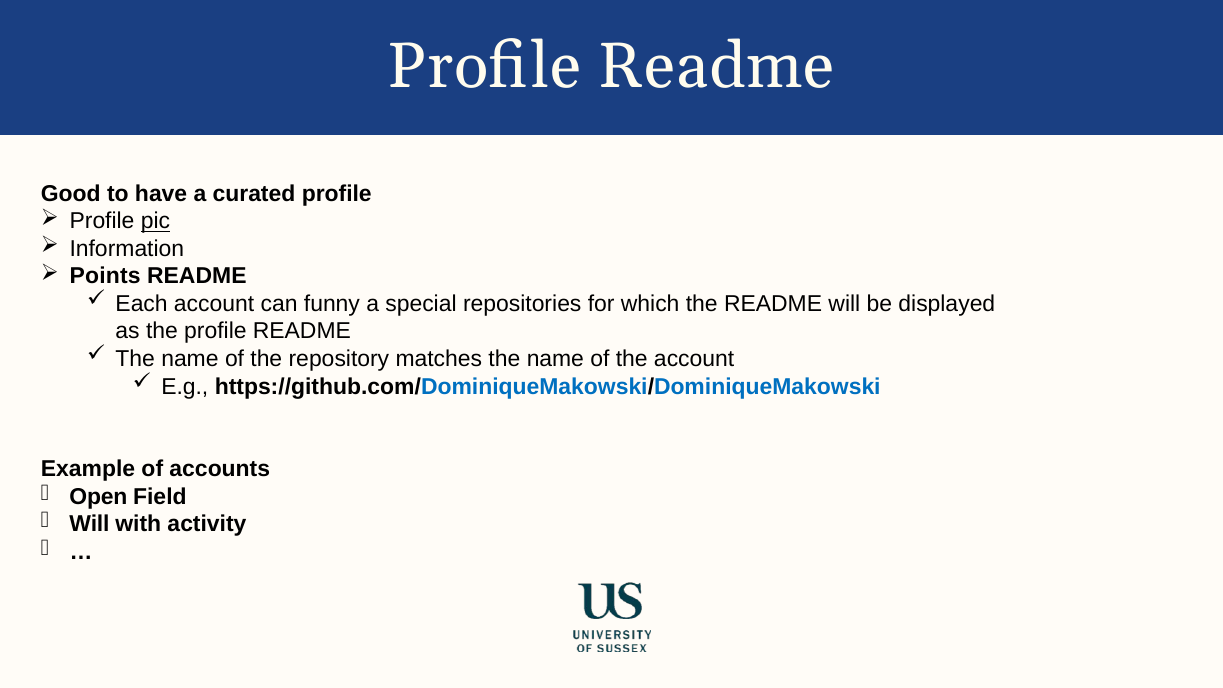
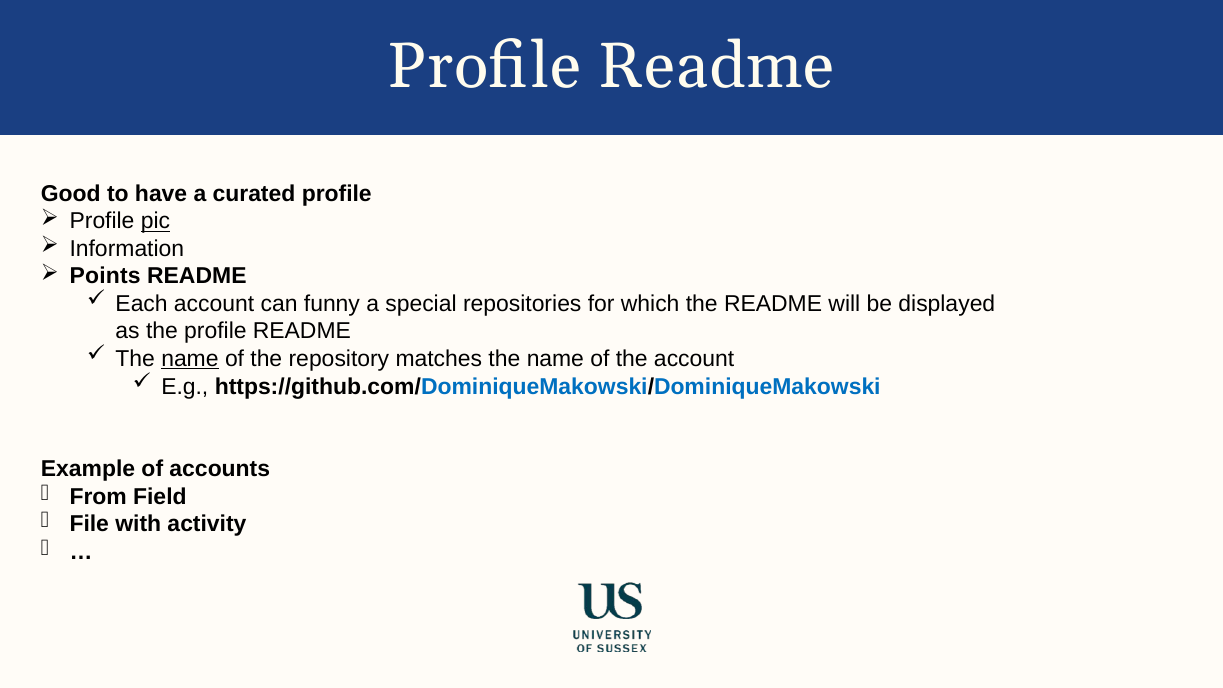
name at (190, 359) underline: none -> present
Open: Open -> From
Will at (89, 524): Will -> File
